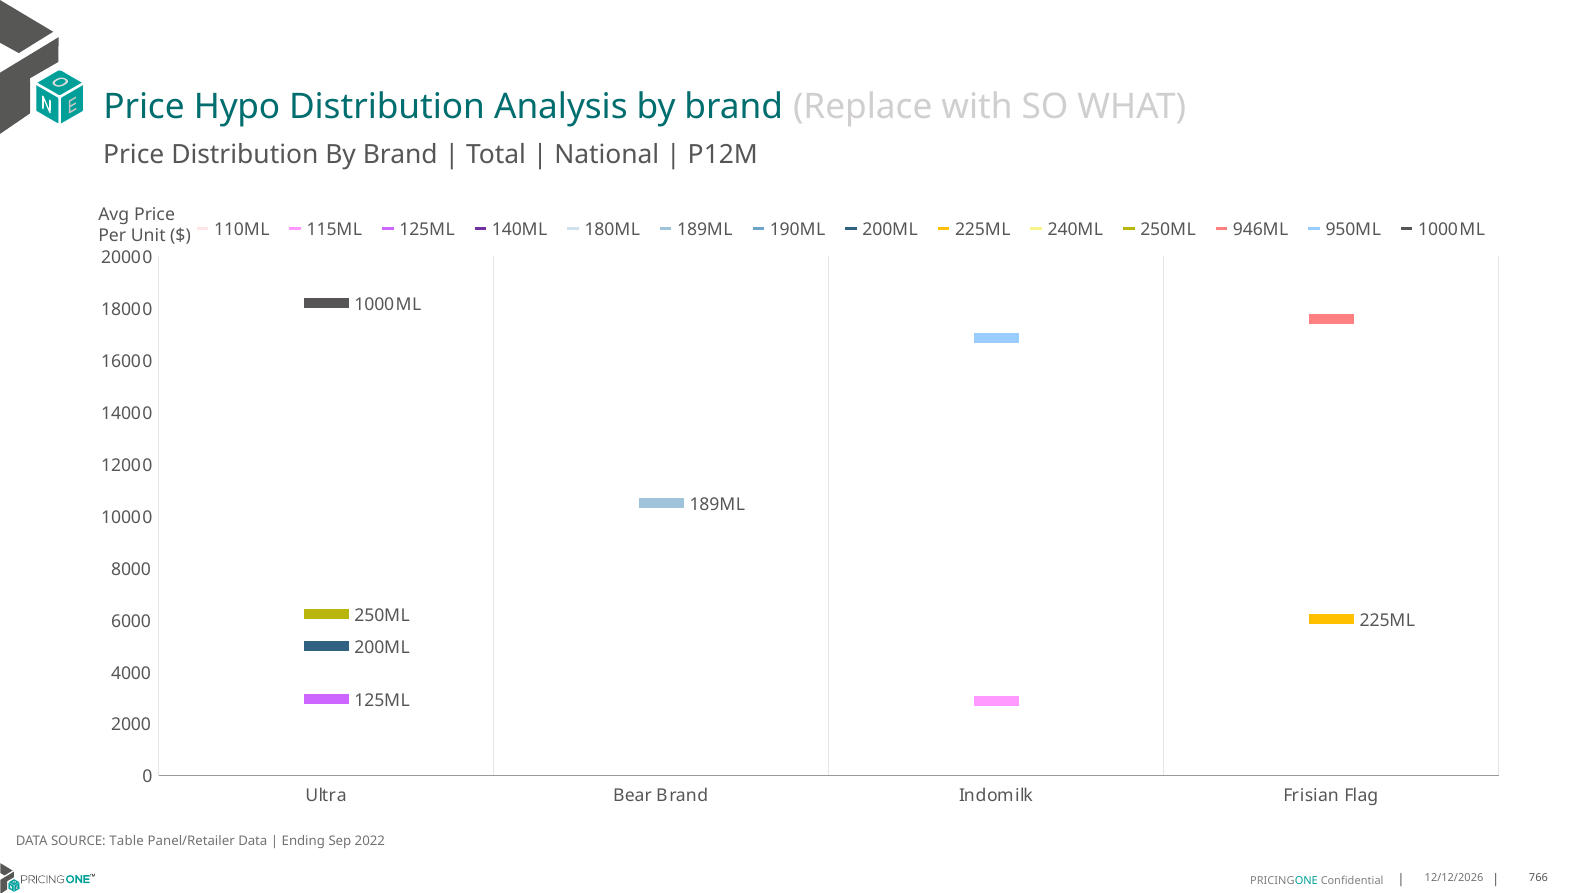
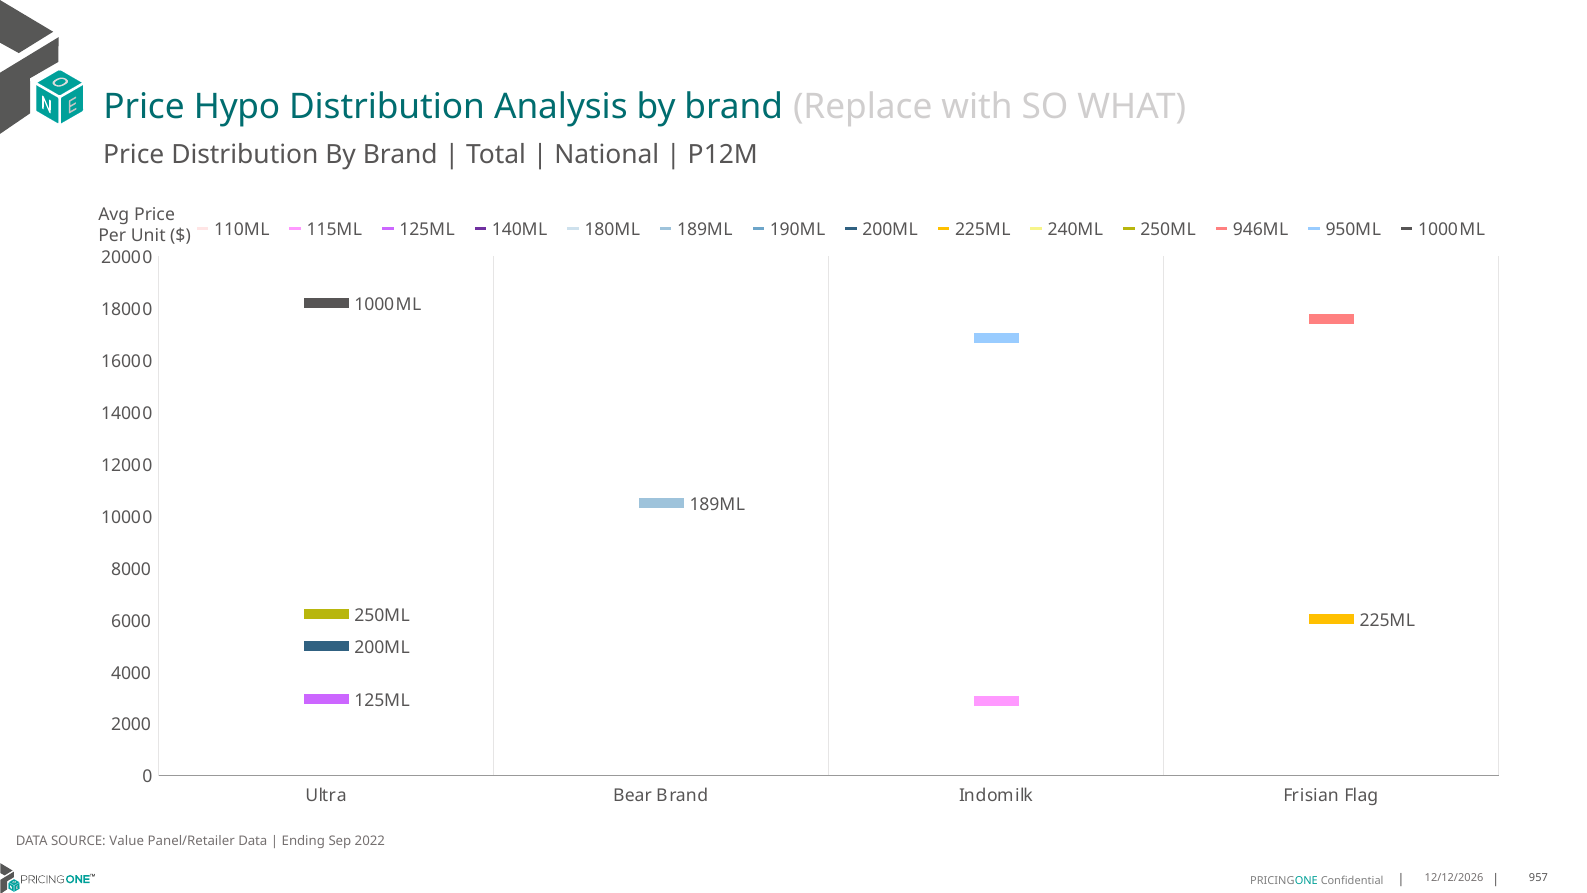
Table: Table -> Value
766: 766 -> 957
